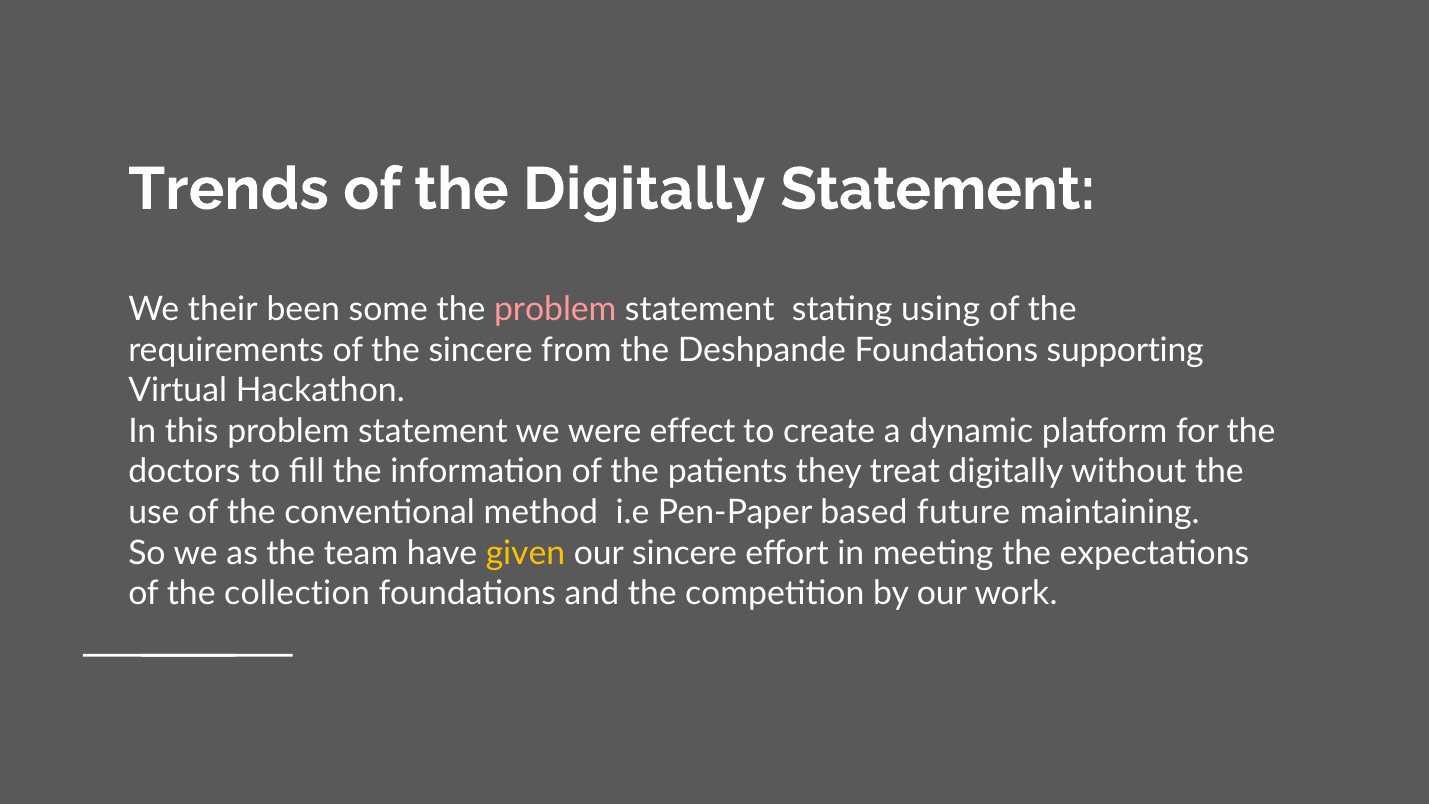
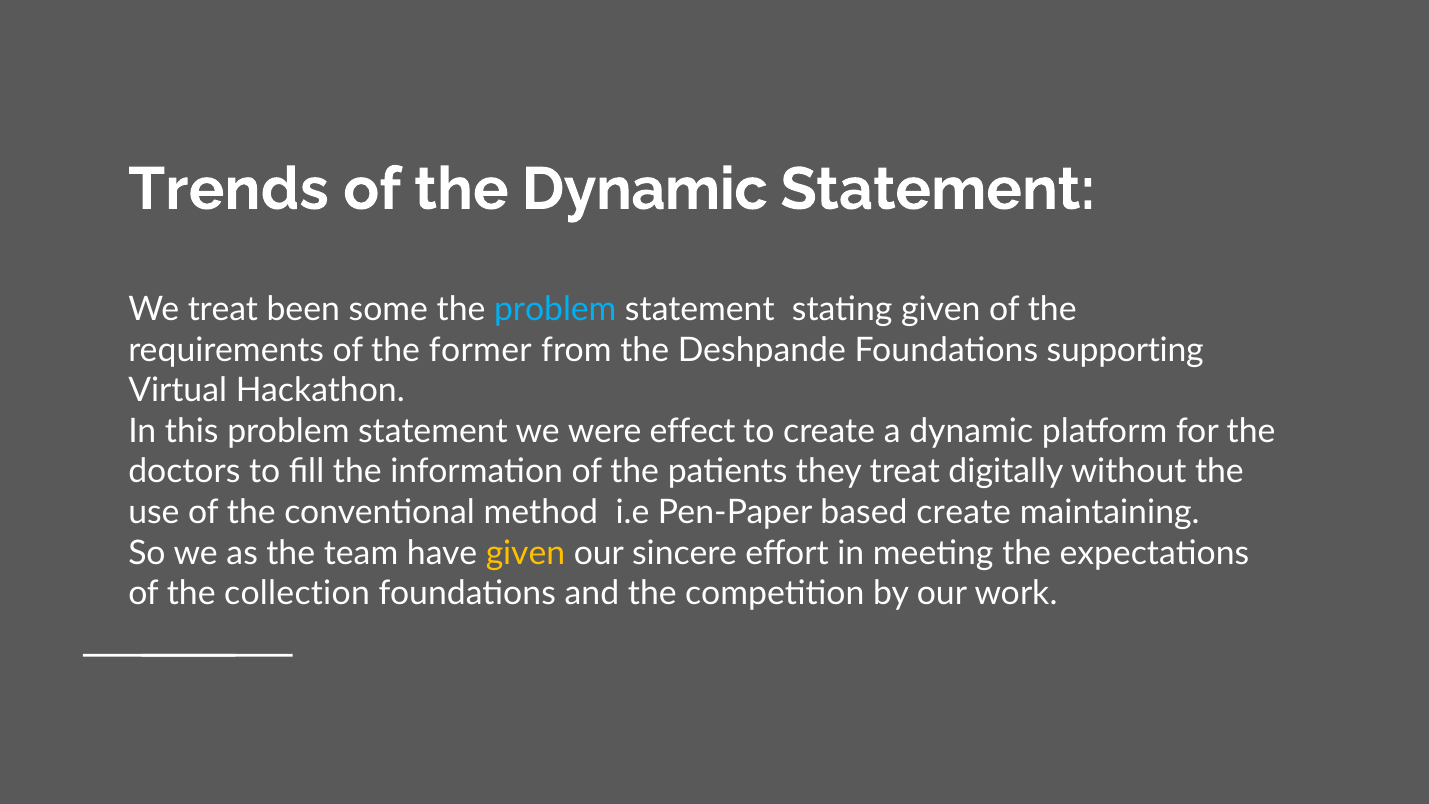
the Digitally: Digitally -> Dynamic
We their: their -> treat
problem at (555, 310) colour: pink -> light blue
stating using: using -> given
the sincere: sincere -> former
based future: future -> create
